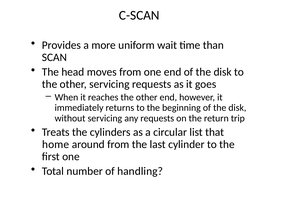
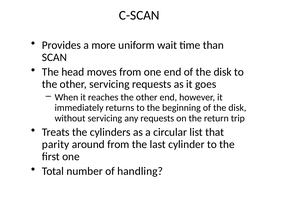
home: home -> parity
